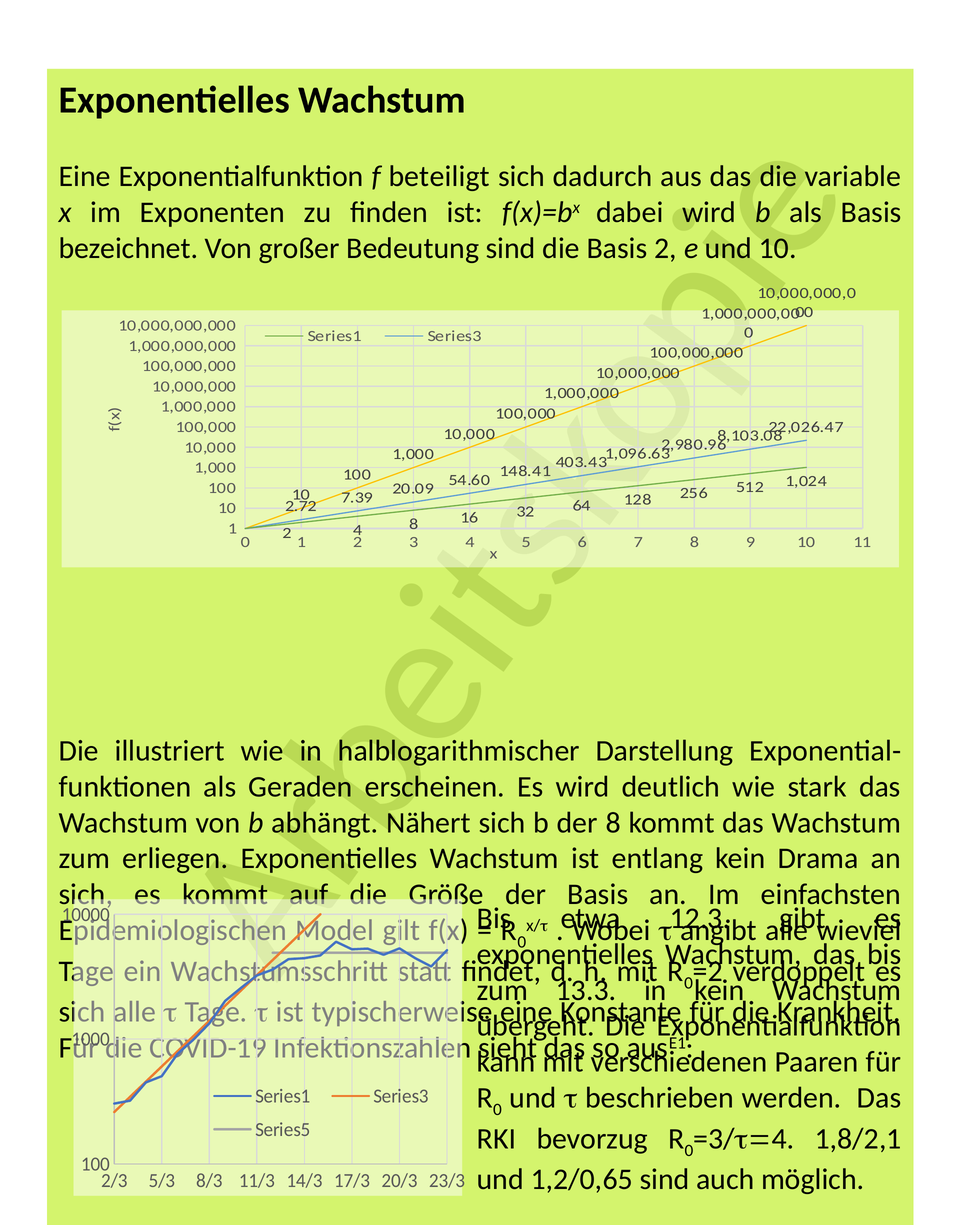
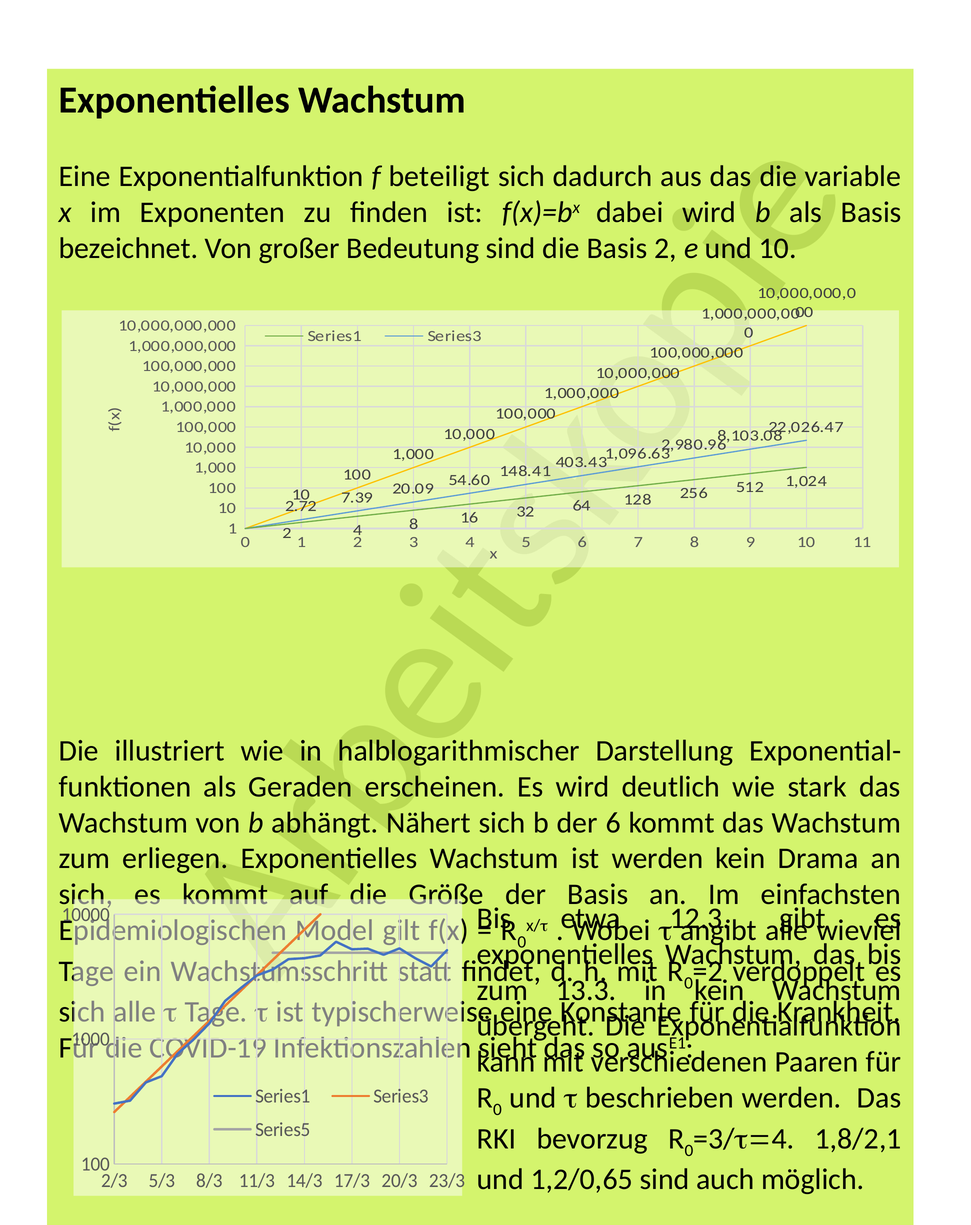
der 8: 8 -> 6
ist entlang: entlang -> werden
